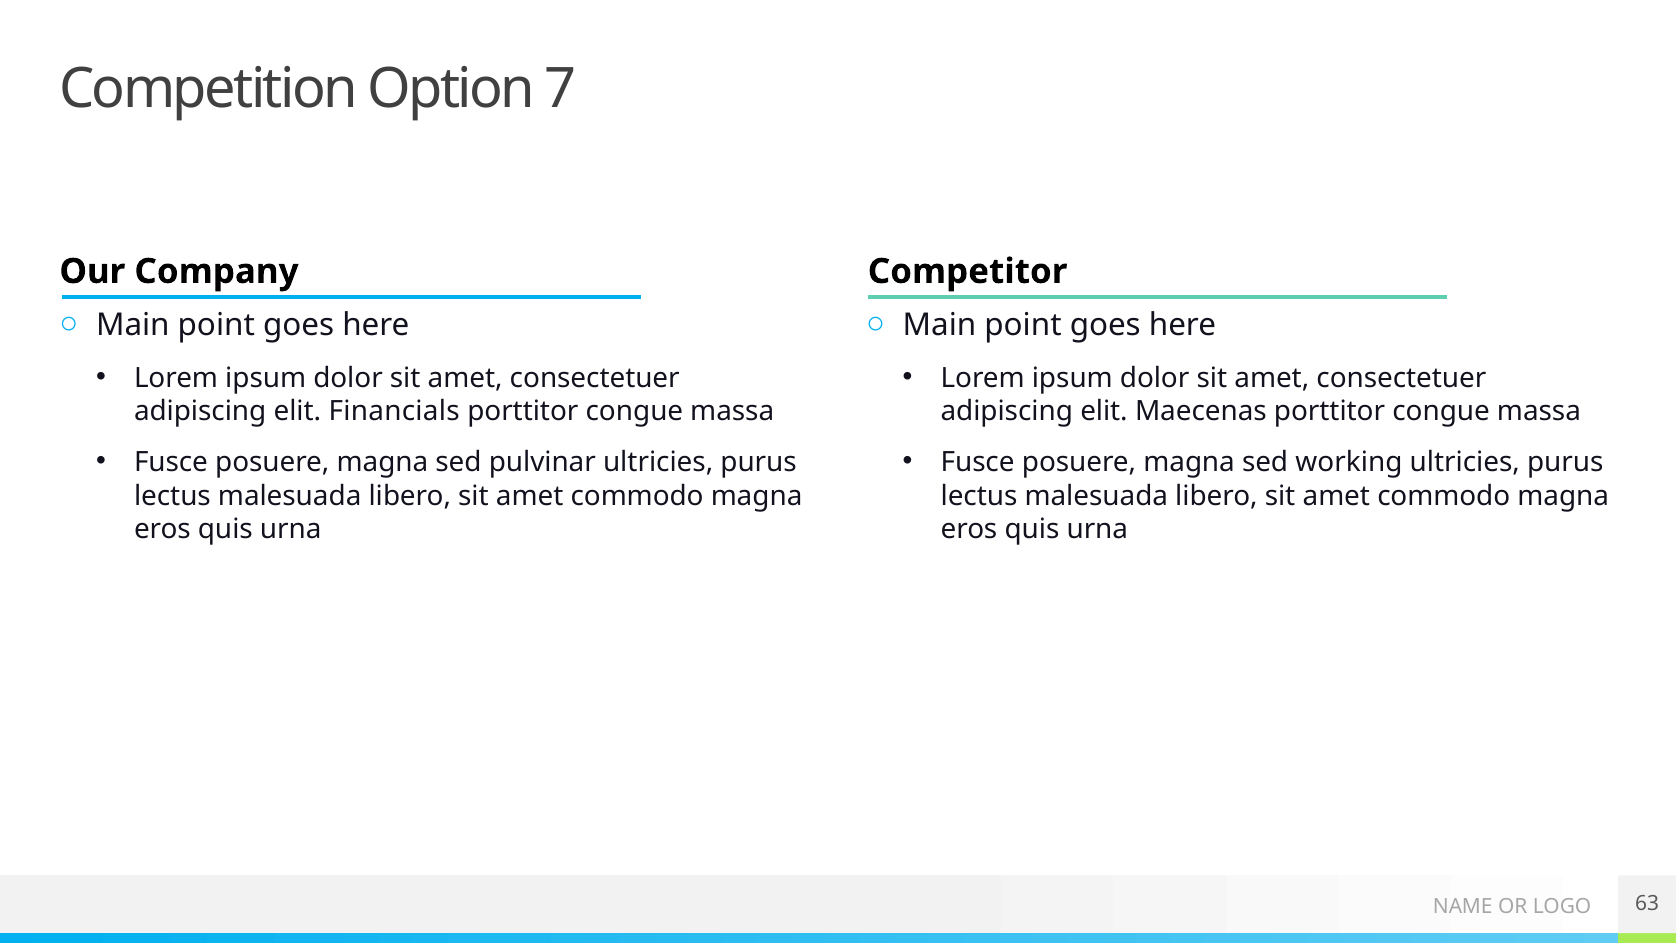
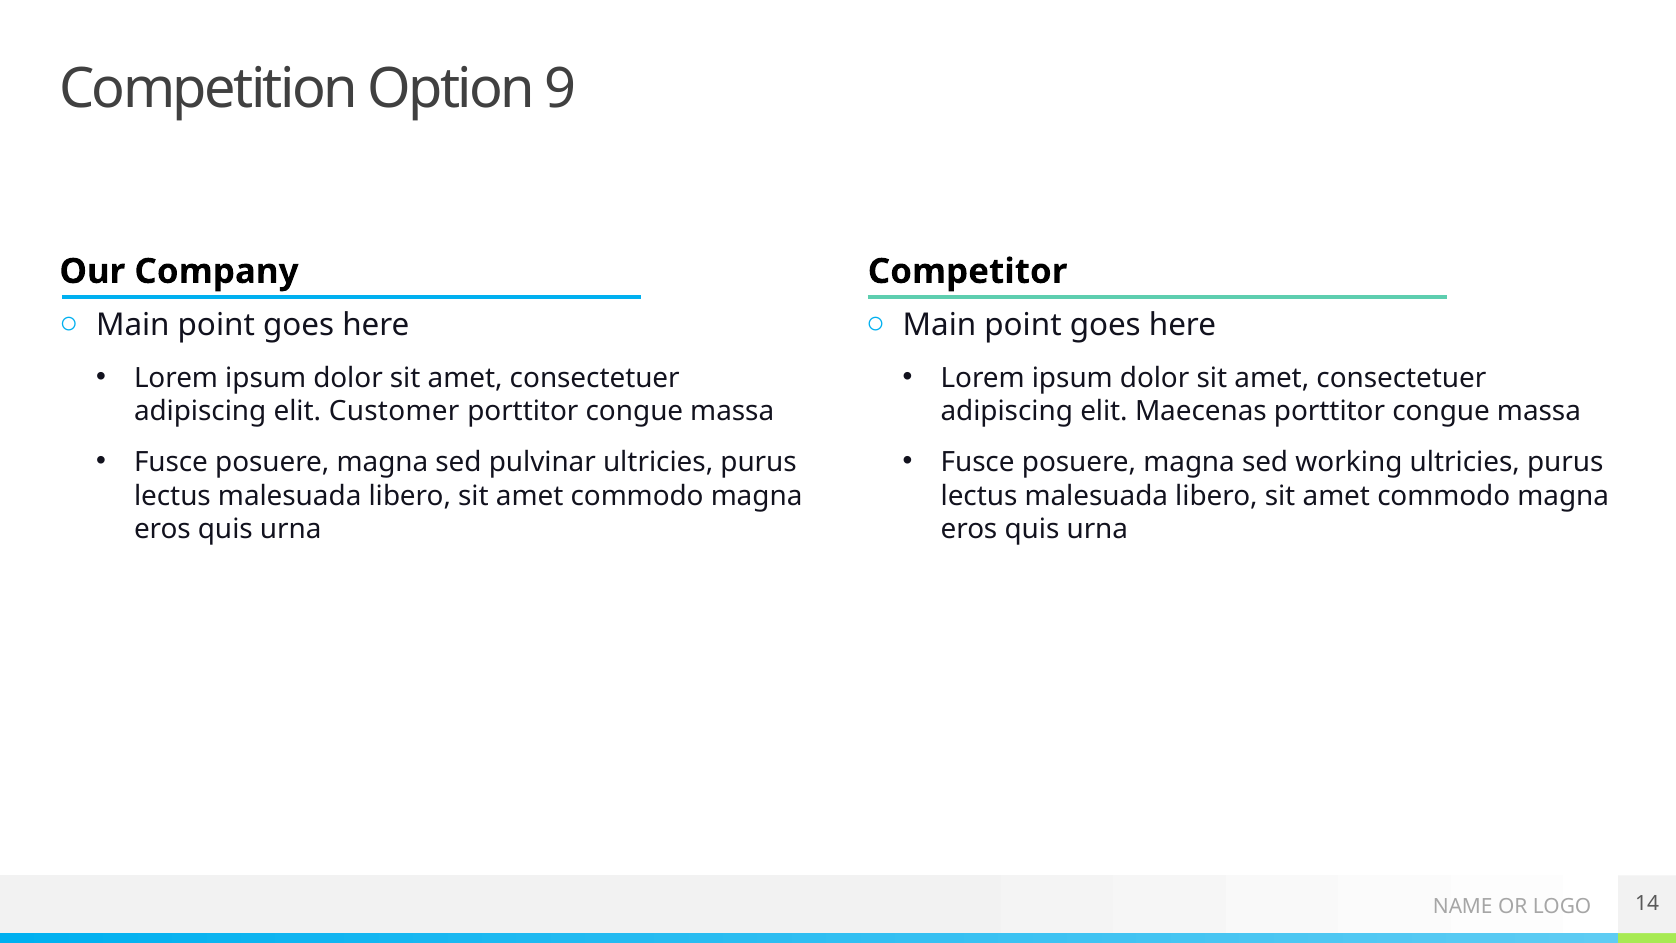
7: 7 -> 9
Financials: Financials -> Customer
63: 63 -> 14
